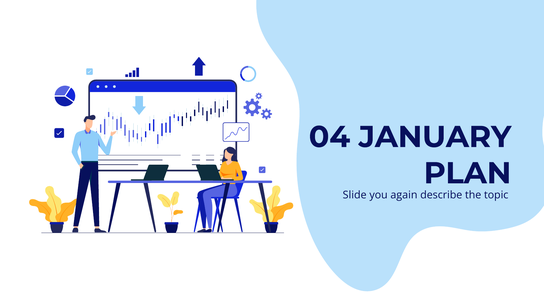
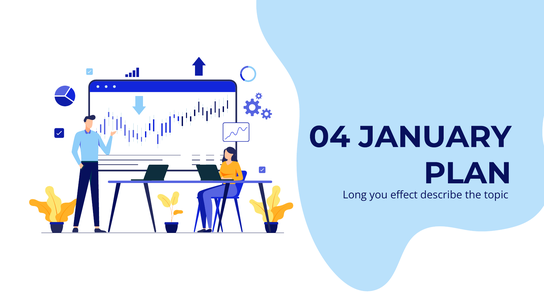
Slide: Slide -> Long
again: again -> effect
